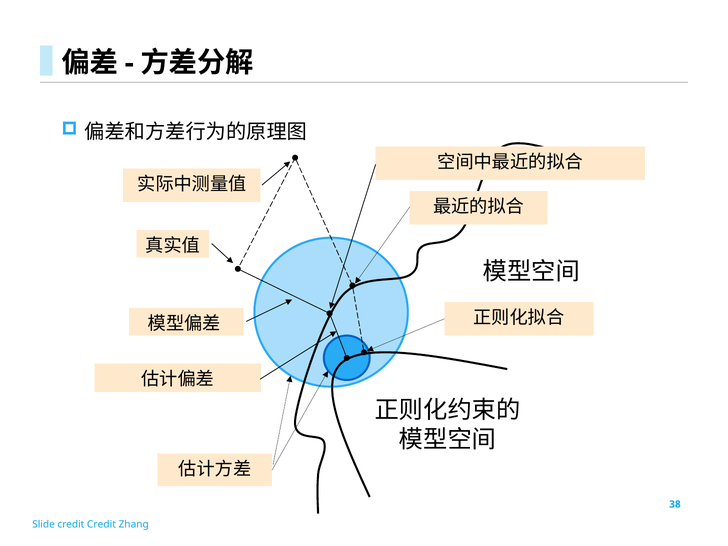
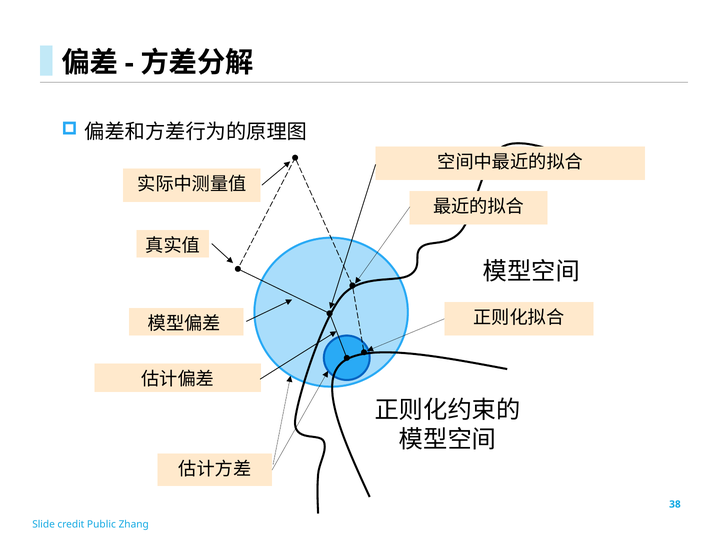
credit Credit: Credit -> Public
